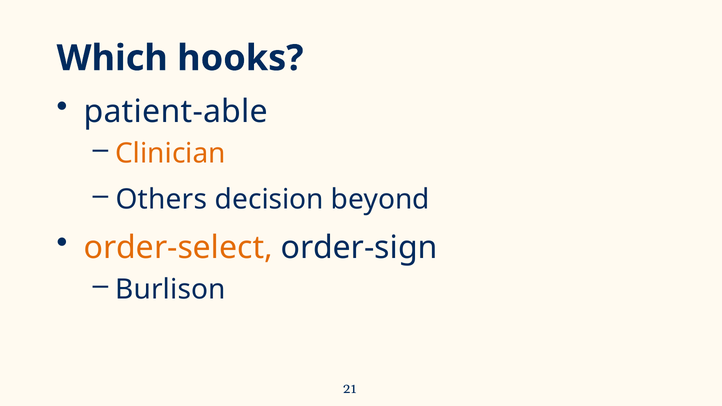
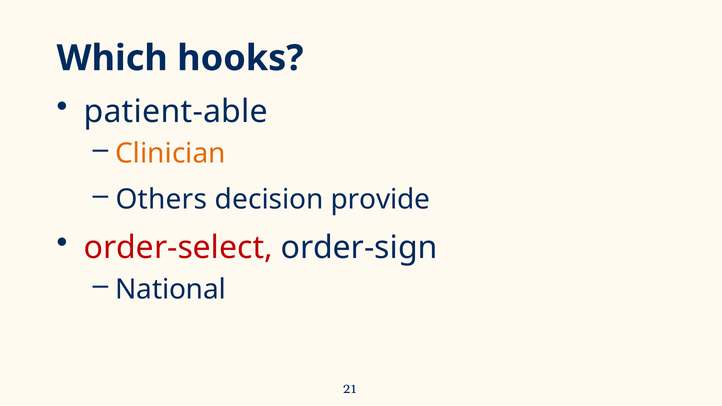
beyond: beyond -> provide
order-select colour: orange -> red
Burlison: Burlison -> National
